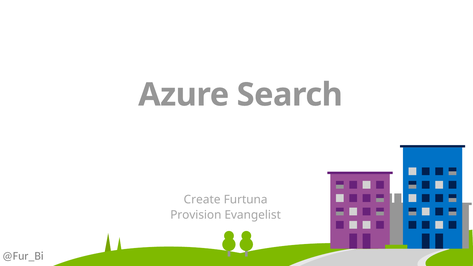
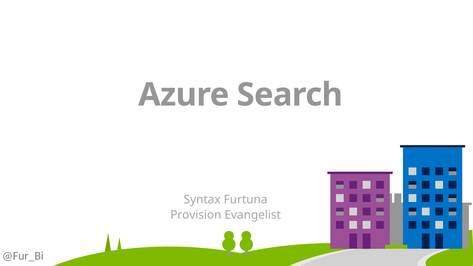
Create: Create -> Syntax
